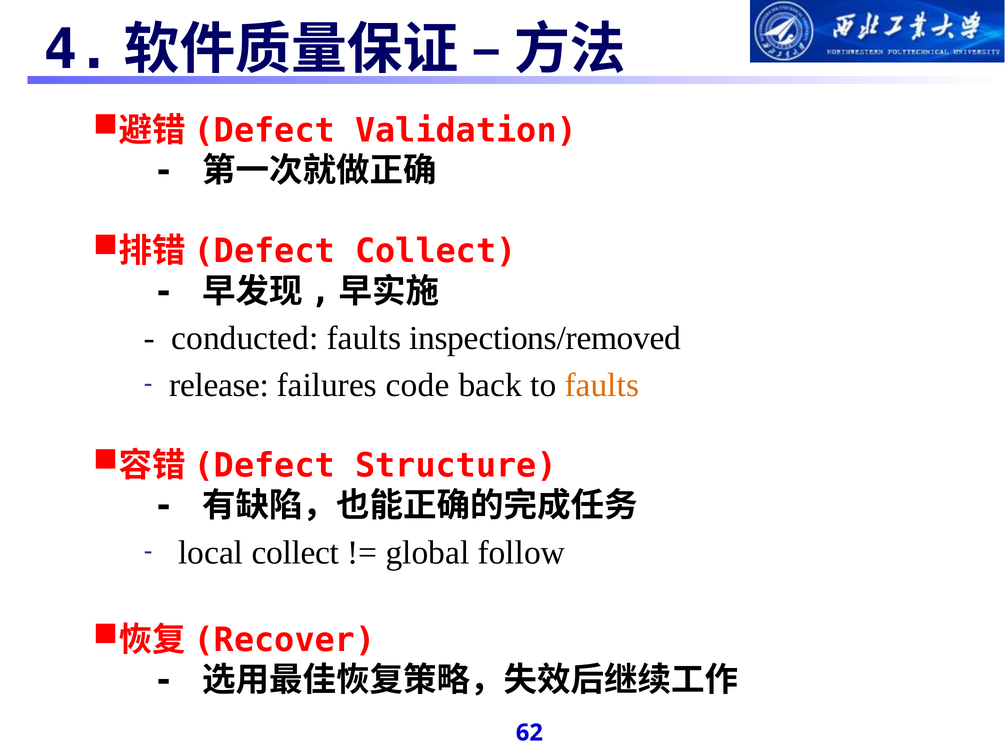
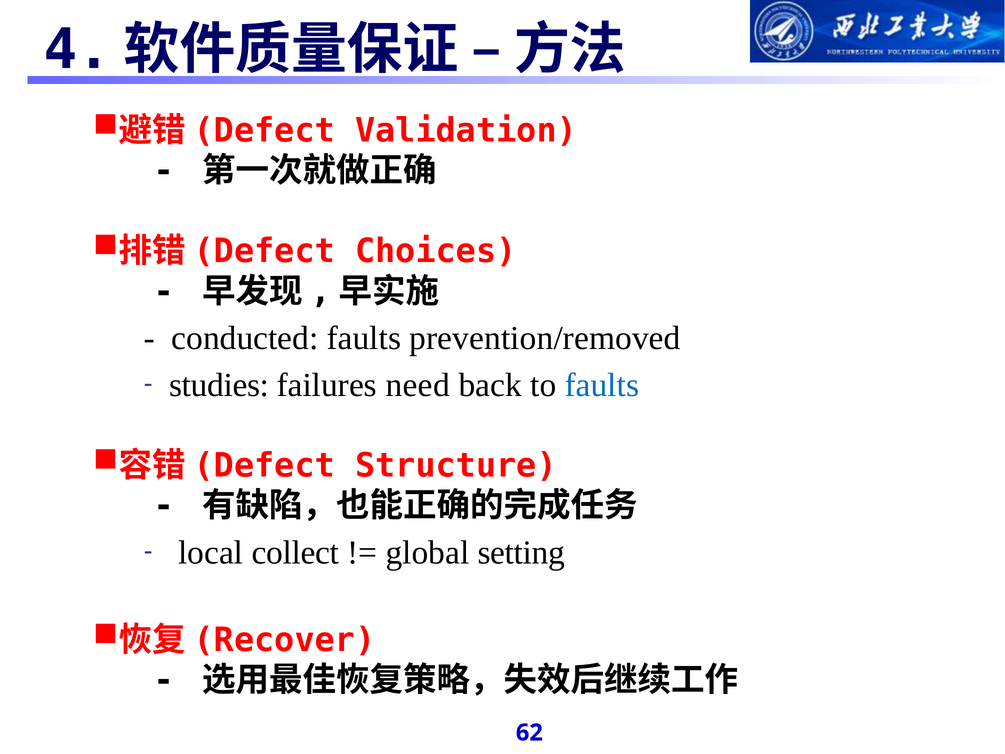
Collect at (436, 251): Collect -> Choices
inspections/removed: inspections/removed -> prevention/removed
release: release -> studies
code: code -> need
faults at (602, 385) colour: orange -> blue
follow: follow -> setting
